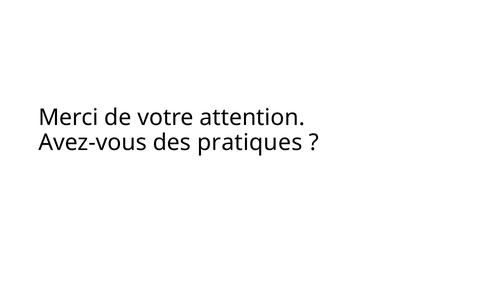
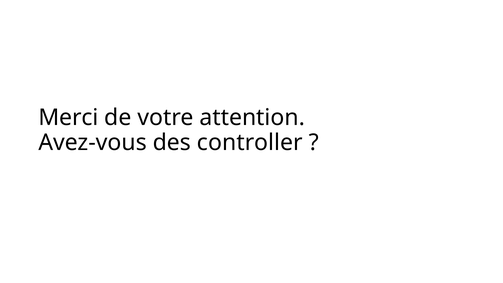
pratiques: pratiques -> controller
